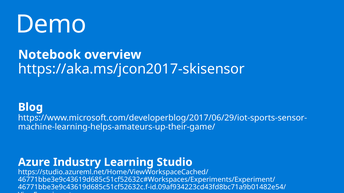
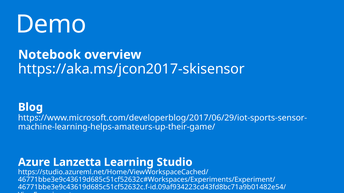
Industry: Industry -> Lanzetta
